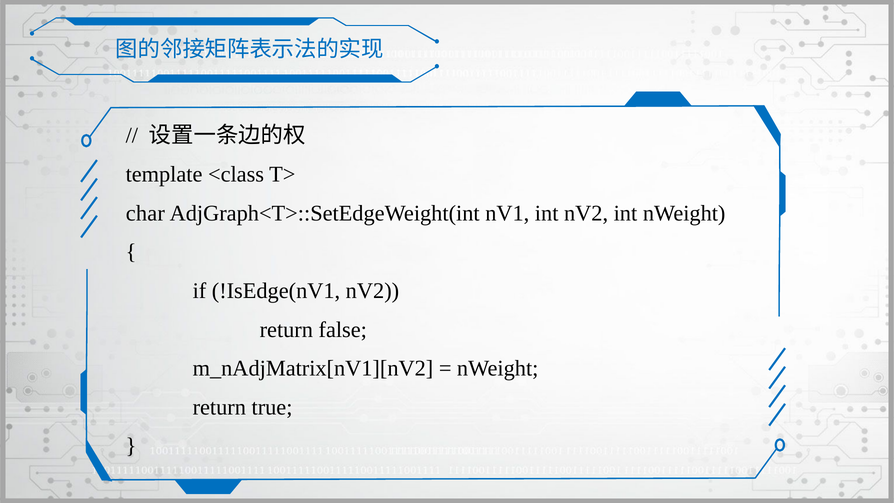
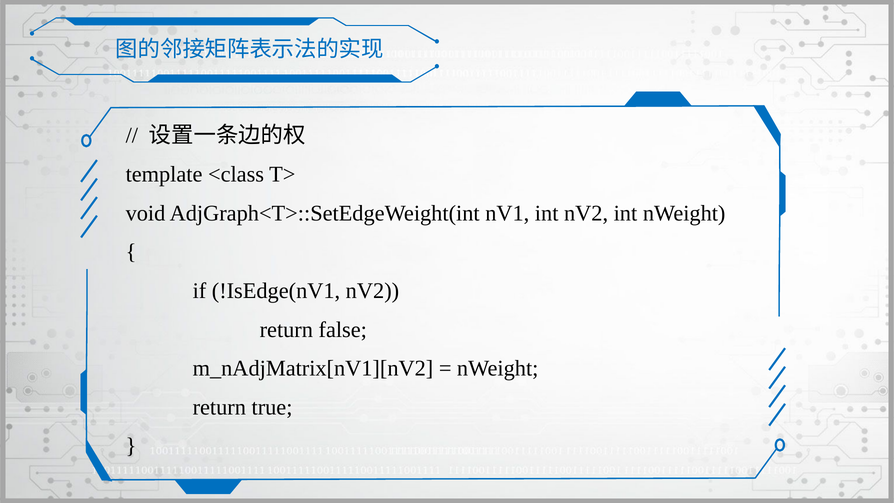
char: char -> void
